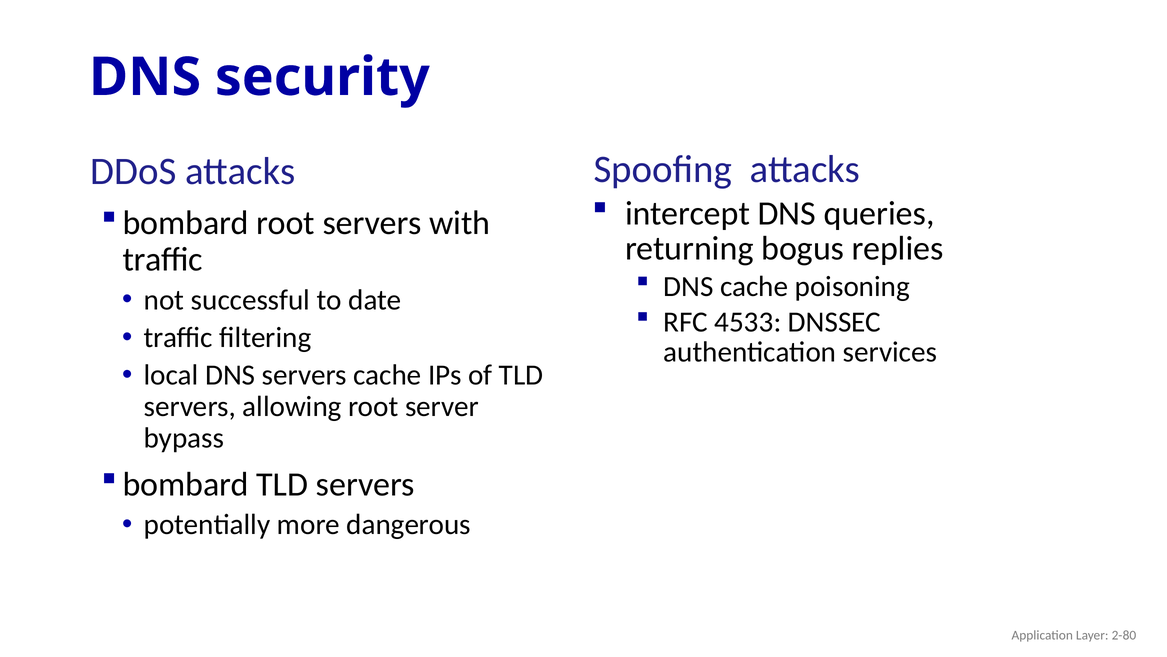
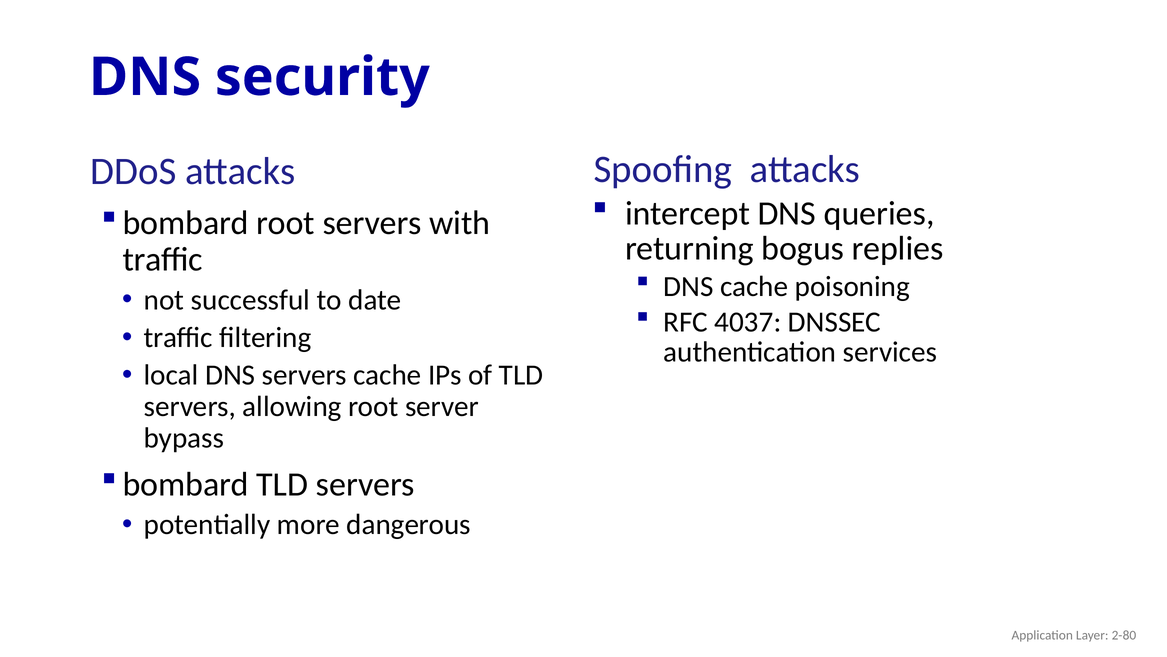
4533: 4533 -> 4037
